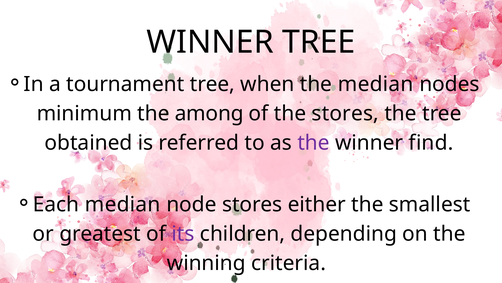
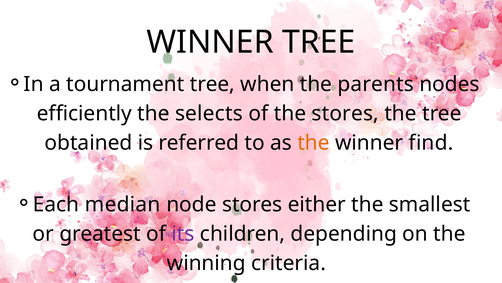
the median: median -> parents
minimum: minimum -> efficiently
among: among -> selects
the at (314, 143) colour: purple -> orange
